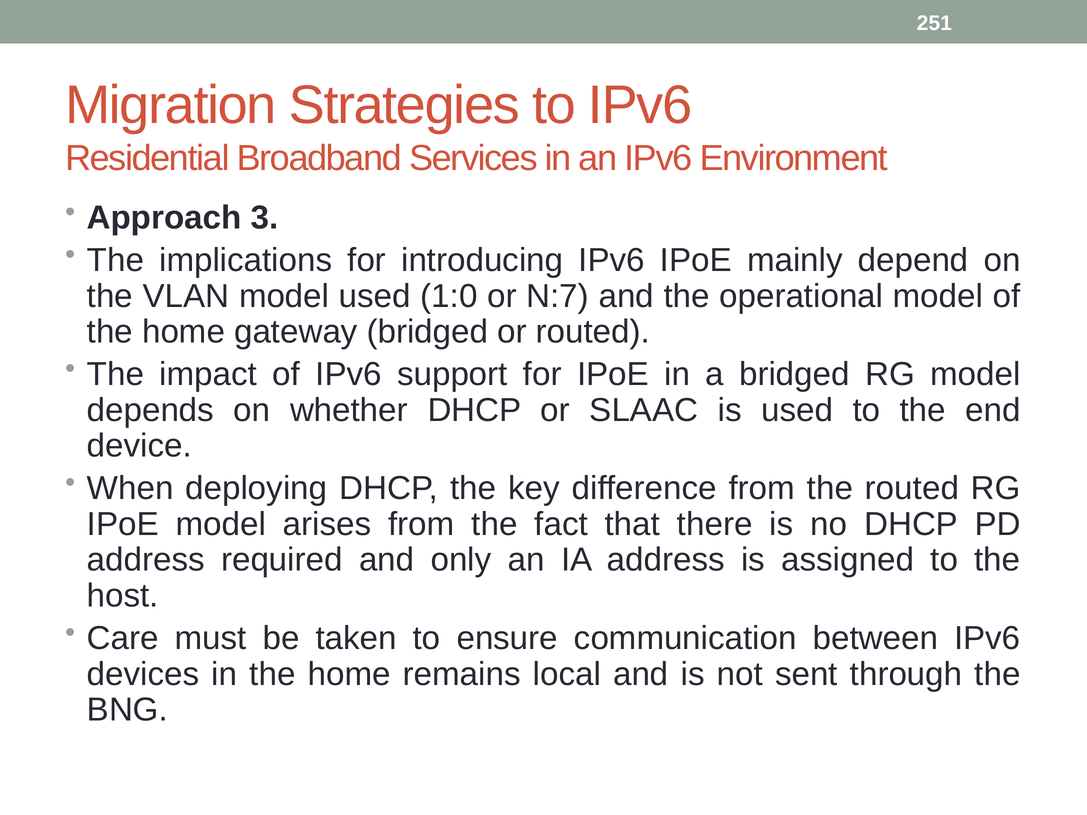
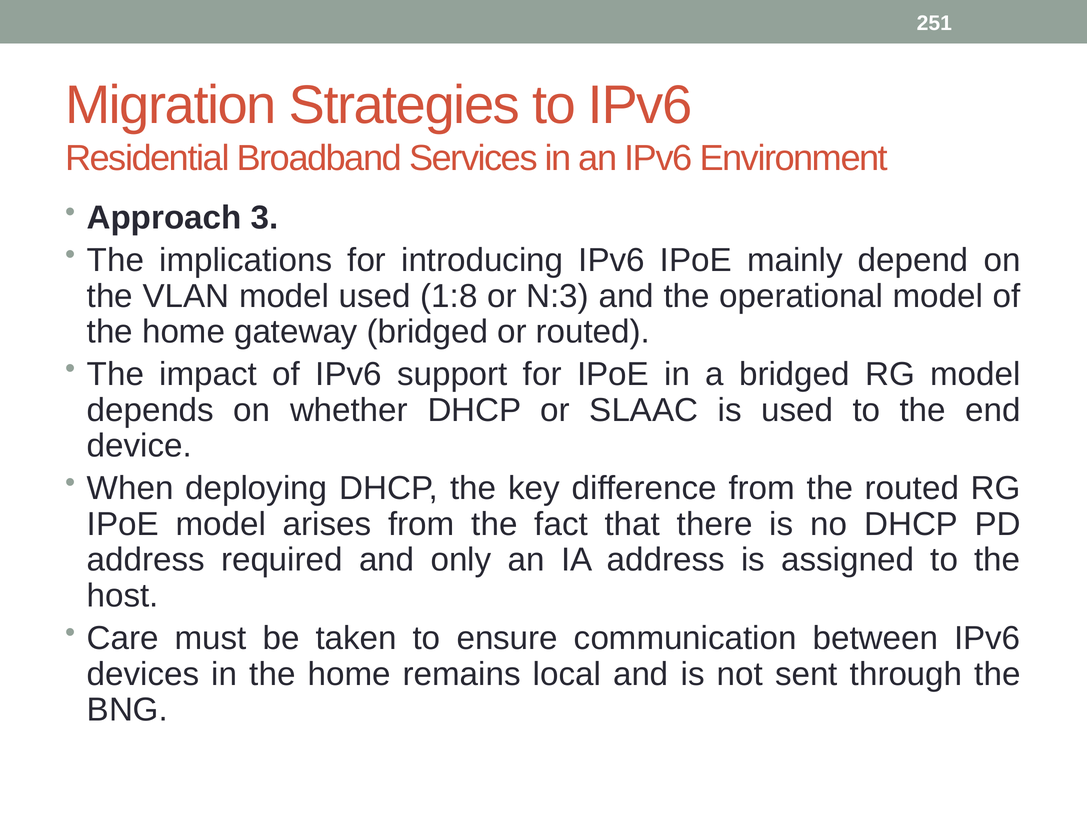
1:0: 1:0 -> 1:8
N:7: N:7 -> N:3
